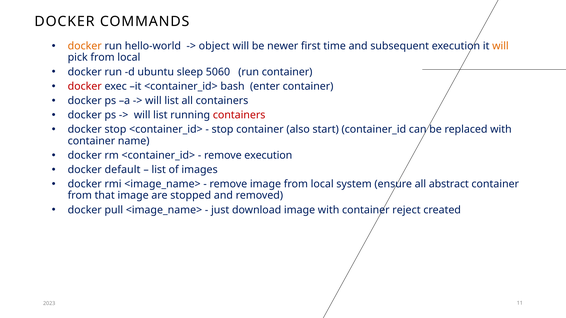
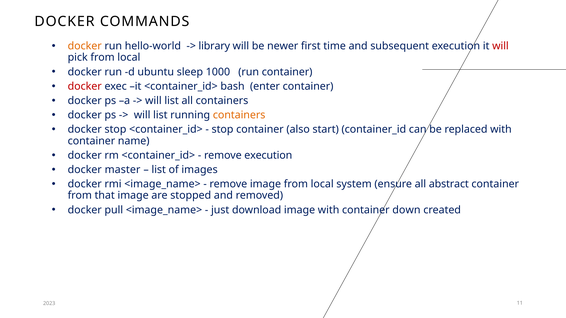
object: object -> library
will at (500, 46) colour: orange -> red
5060: 5060 -> 1000
containers at (239, 115) colour: red -> orange
default: default -> master
reject: reject -> down
